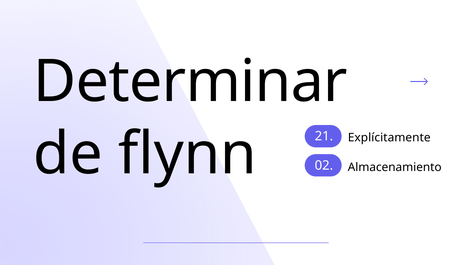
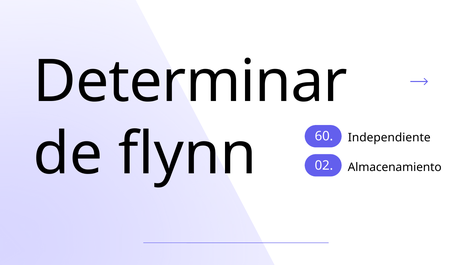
Explícitamente: Explícitamente -> Independiente
21: 21 -> 60
